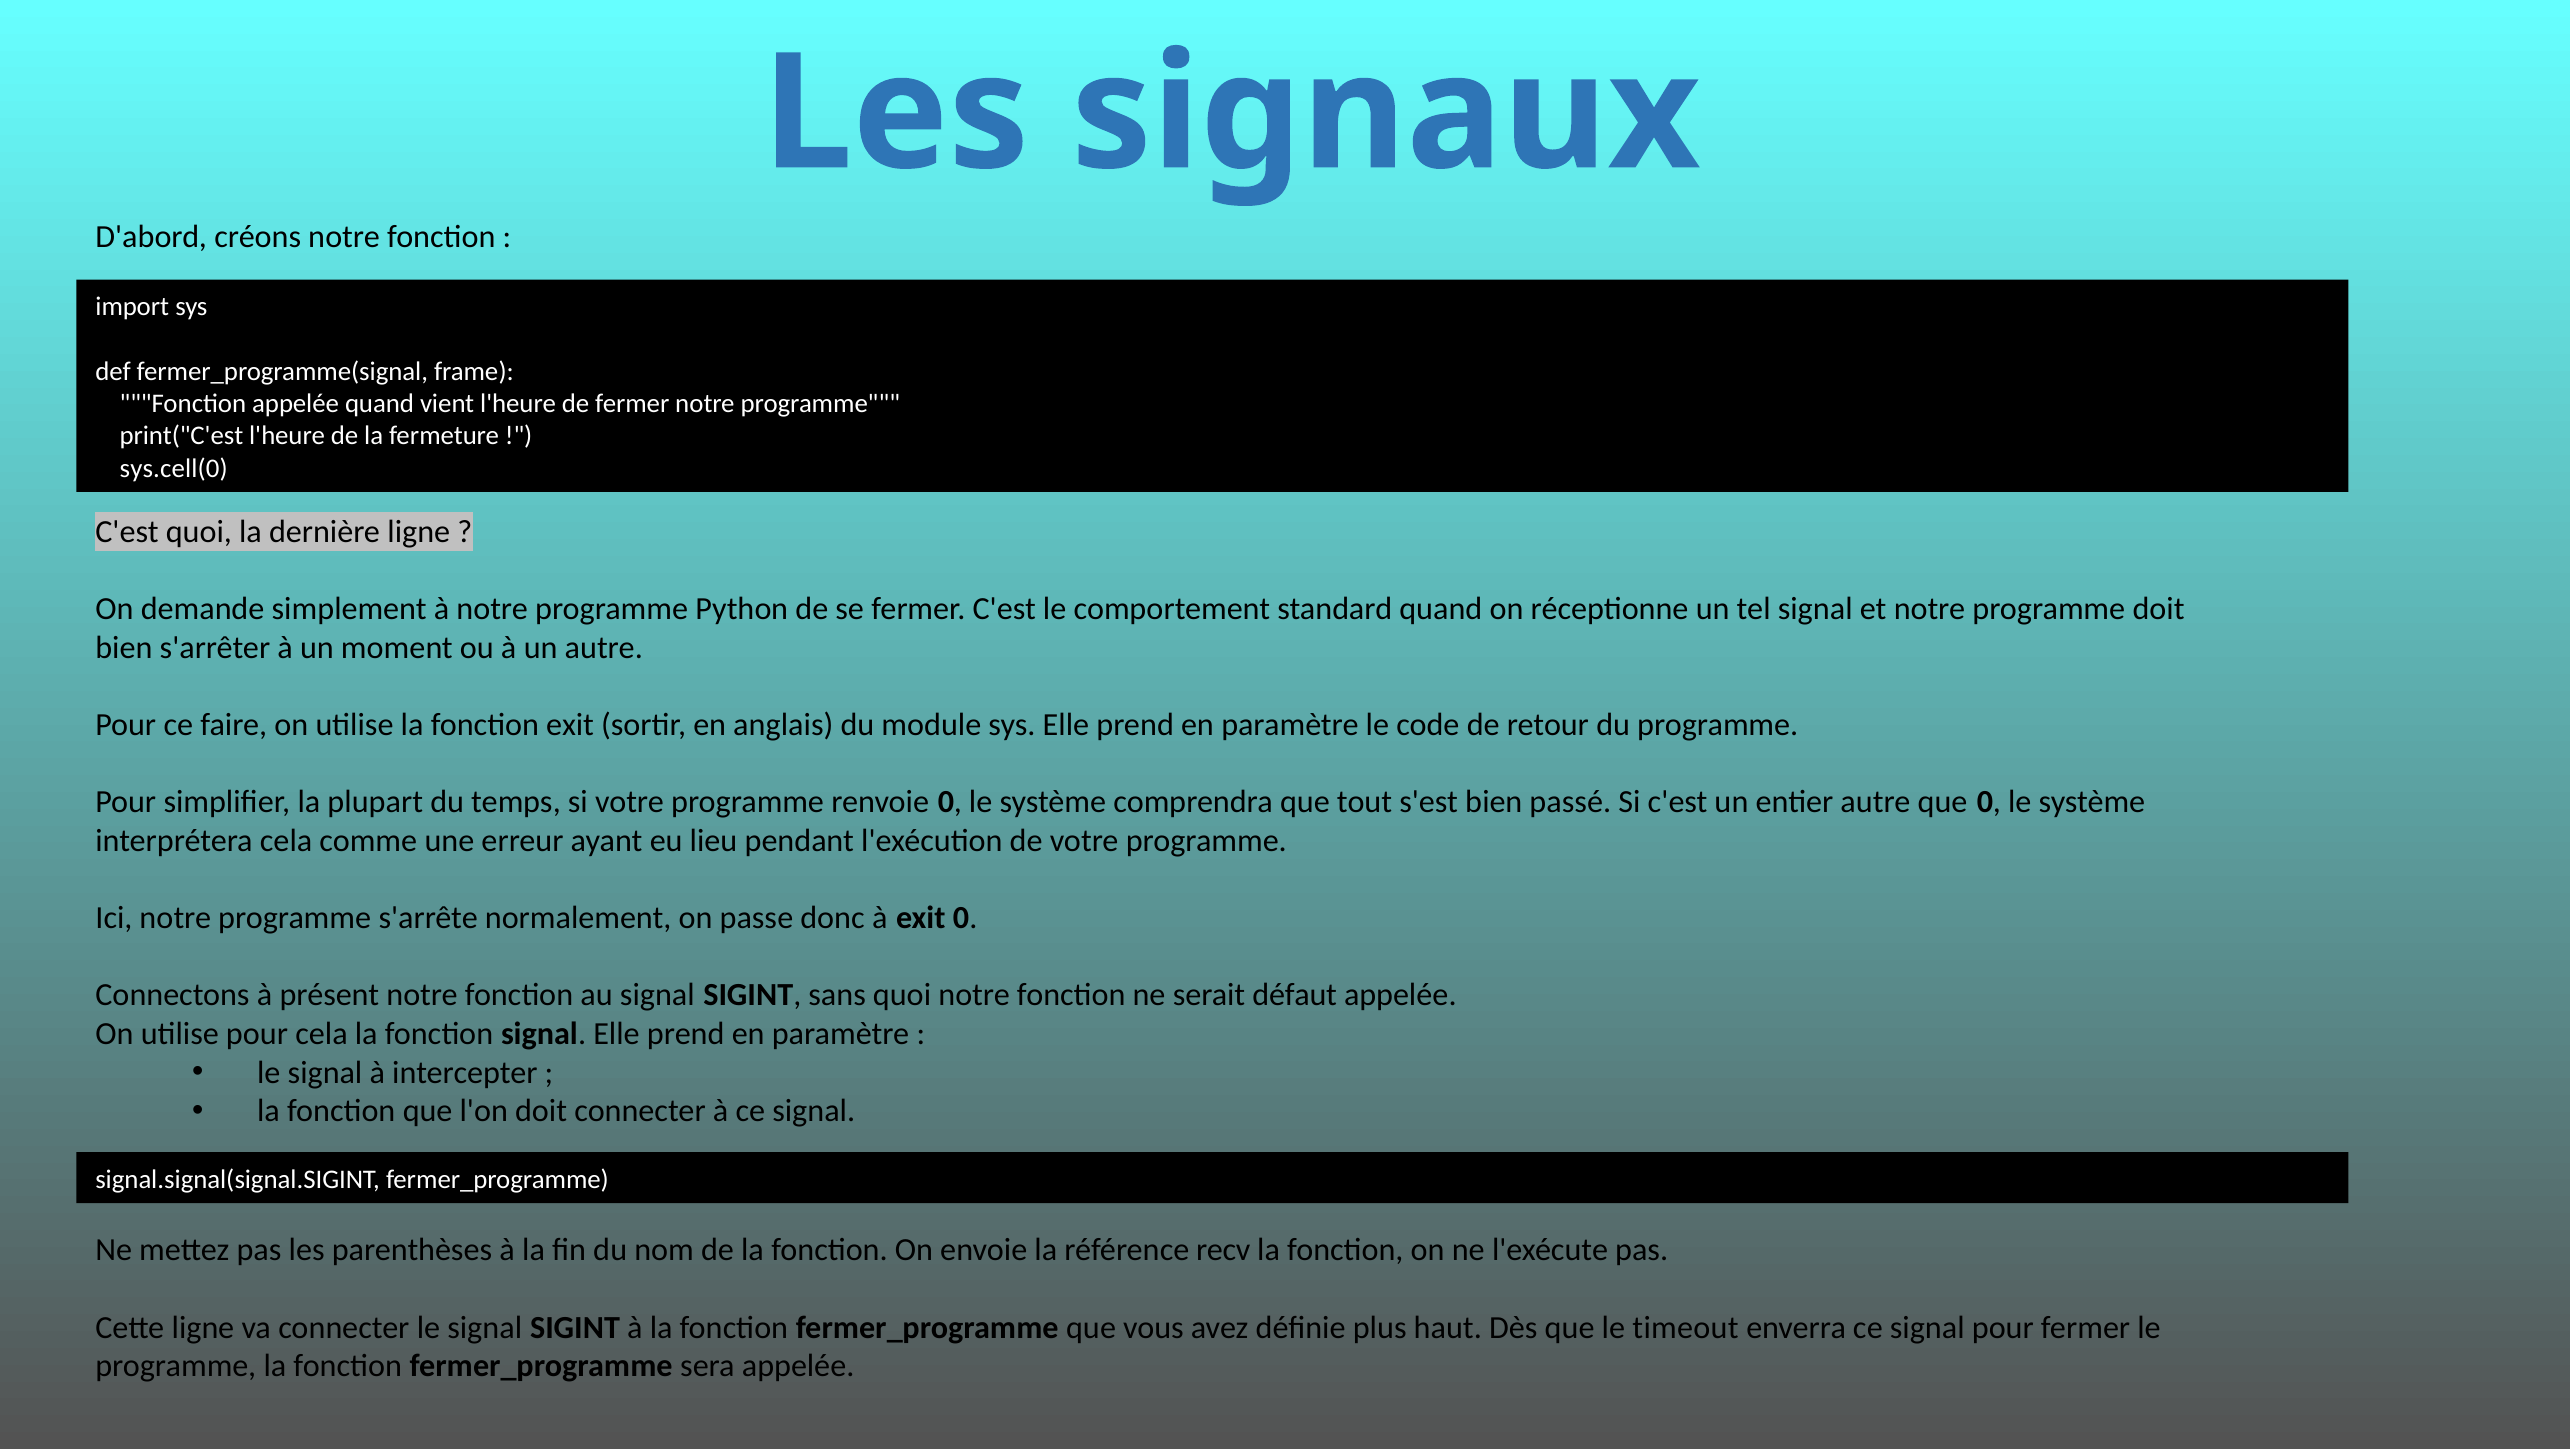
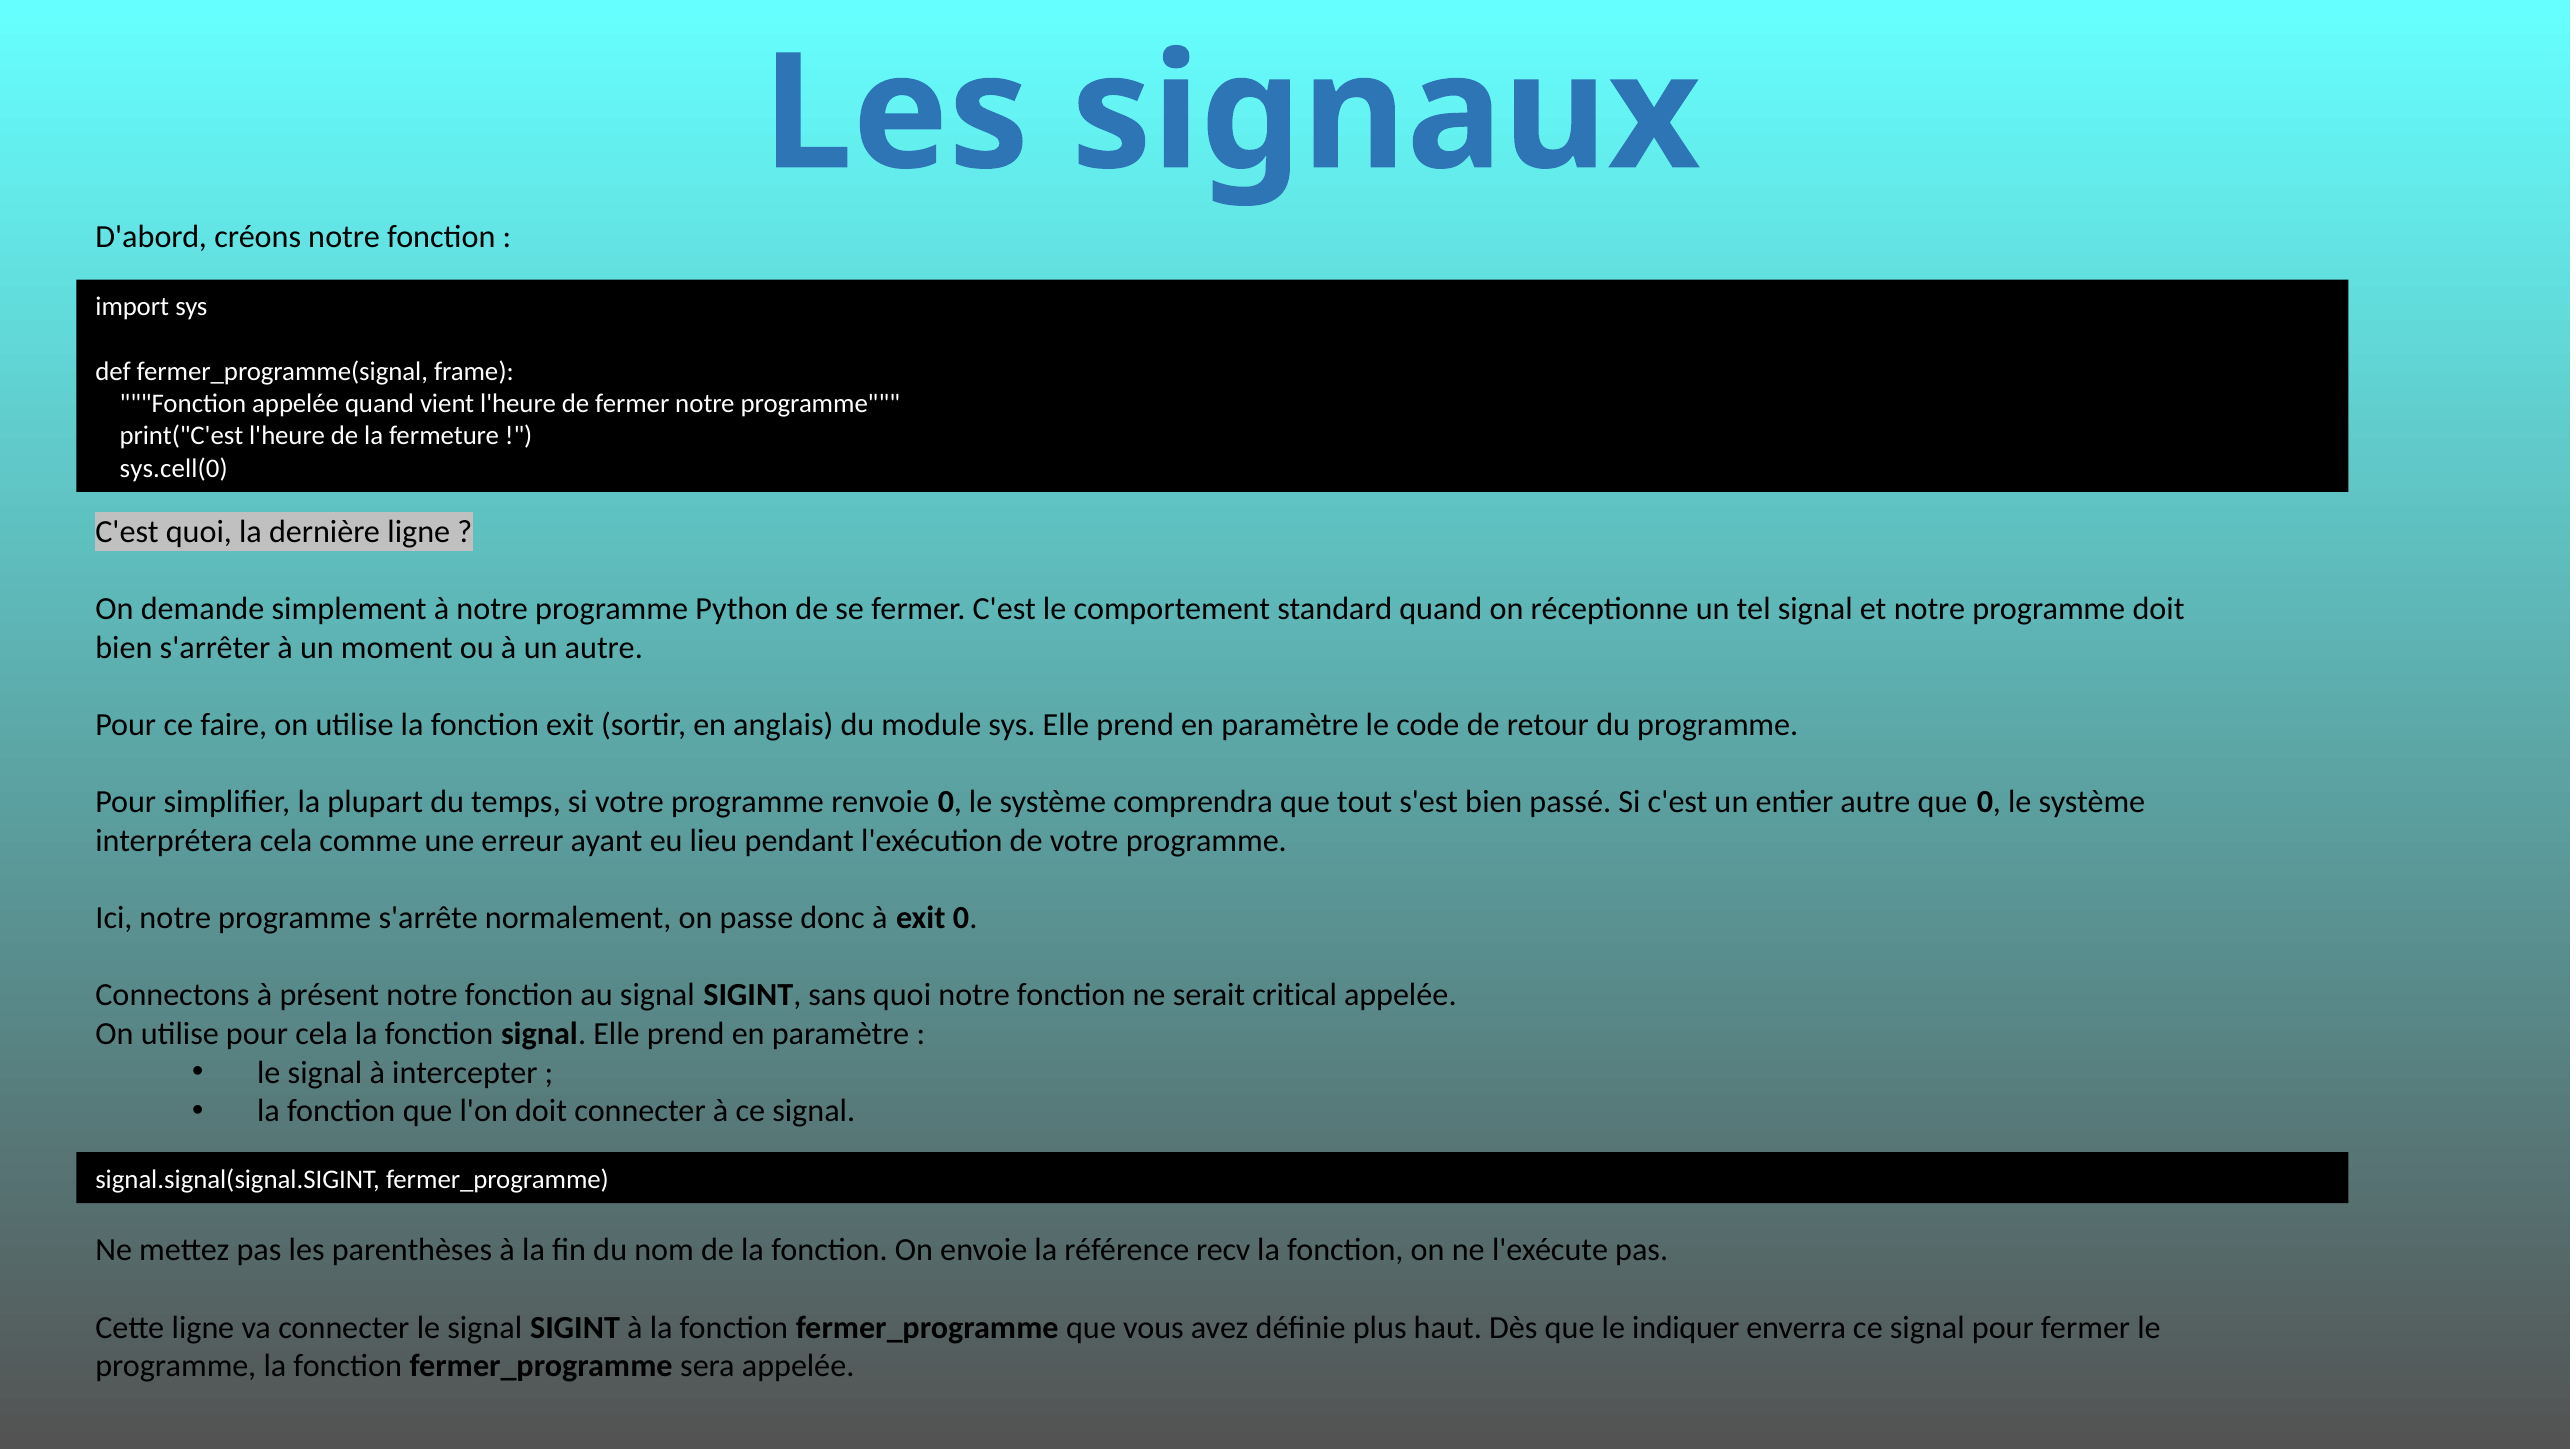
défaut: défaut -> critical
timeout: timeout -> indiquer
